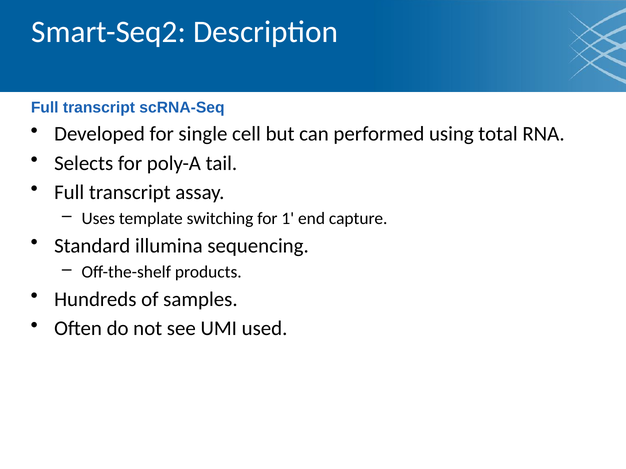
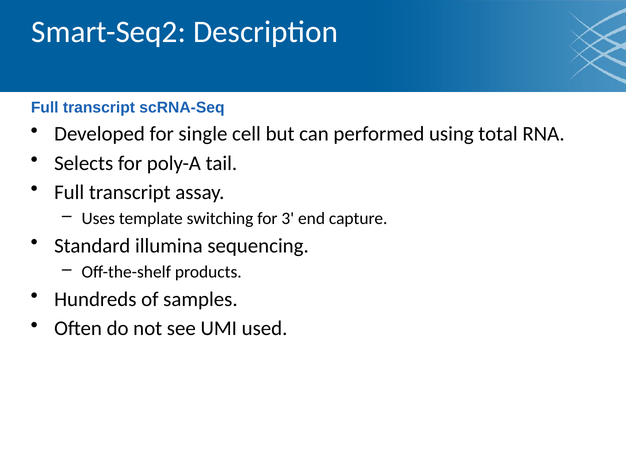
1: 1 -> 3
